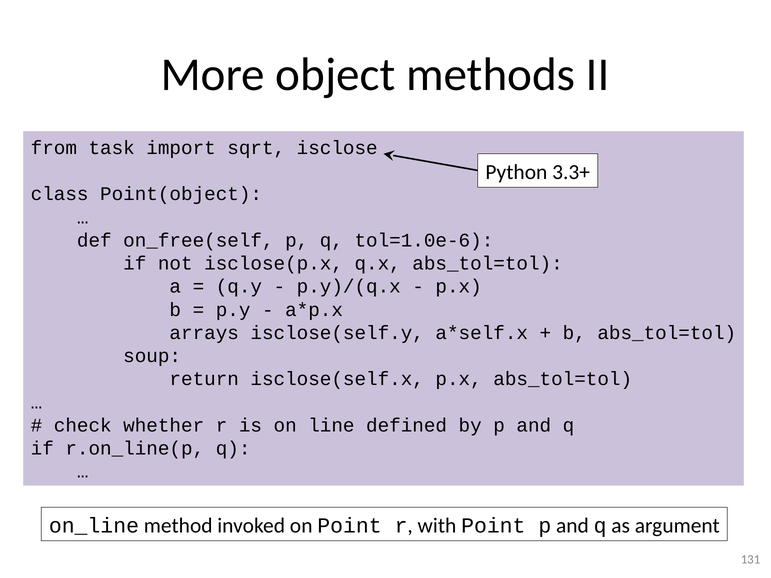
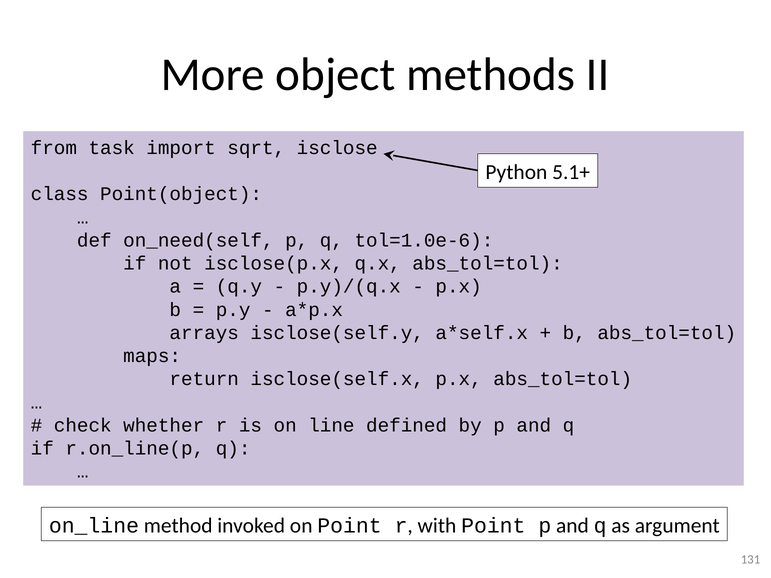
3.3+: 3.3+ -> 5.1+
on_free(self: on_free(self -> on_need(self
soup: soup -> maps
